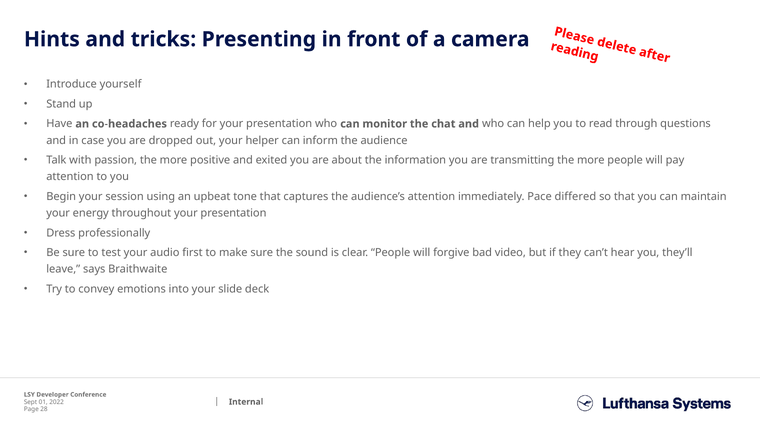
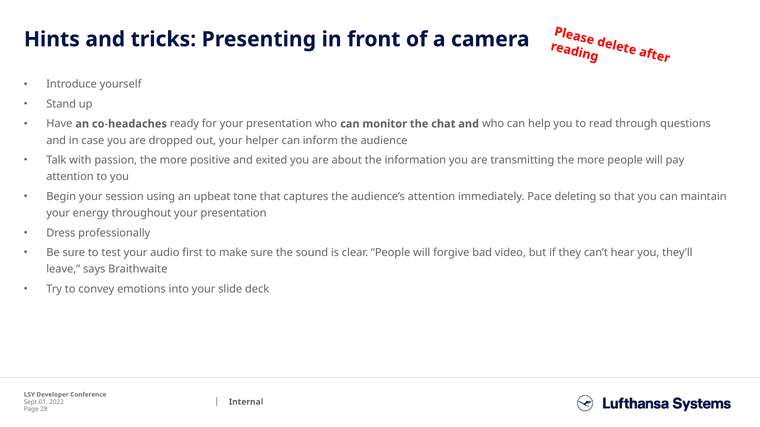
differed: differed -> deleting
